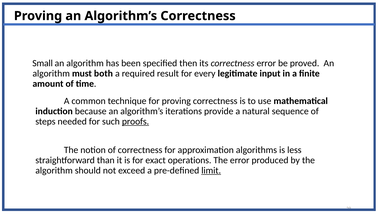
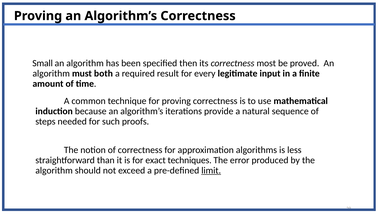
correctness error: error -> most
proofs underline: present -> none
operations: operations -> techniques
